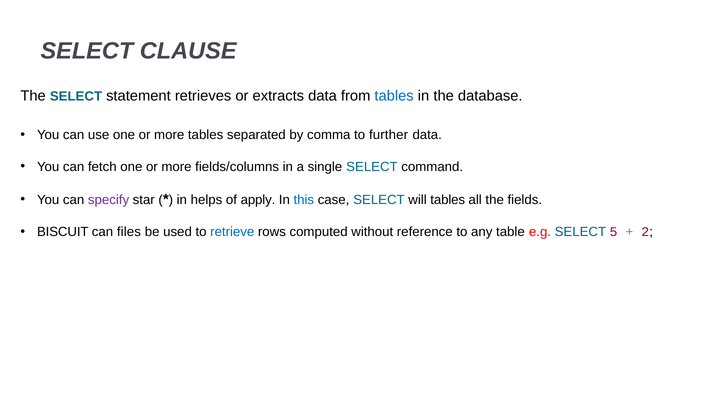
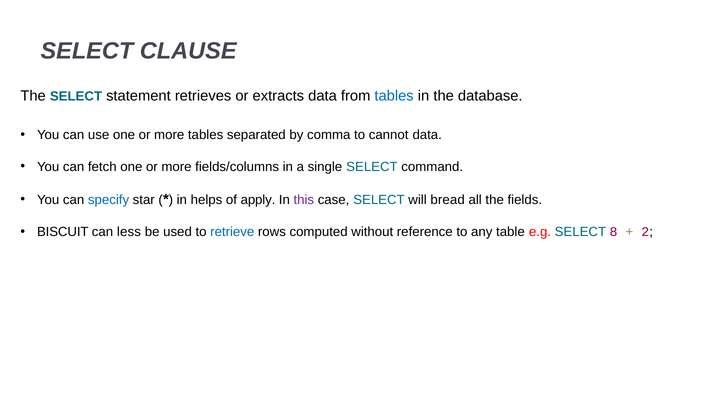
further: further -> cannot
specify colour: purple -> blue
this colour: blue -> purple
will tables: tables -> bread
files: files -> less
5: 5 -> 8
